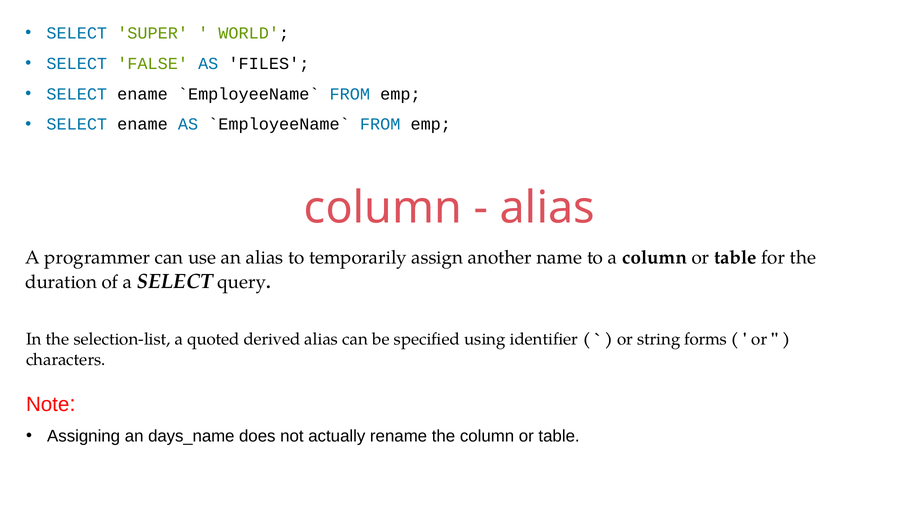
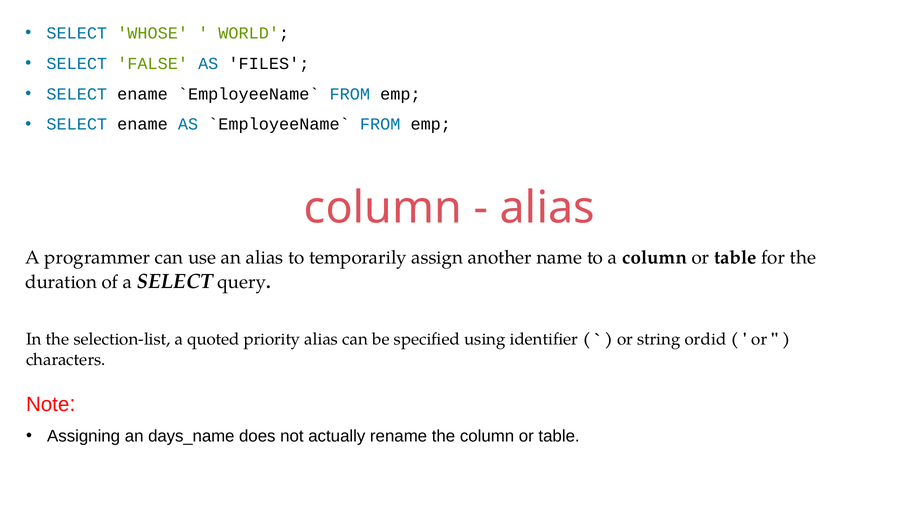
SUPER: SUPER -> WHOSE
derived: derived -> priority
forms: forms -> ordid
